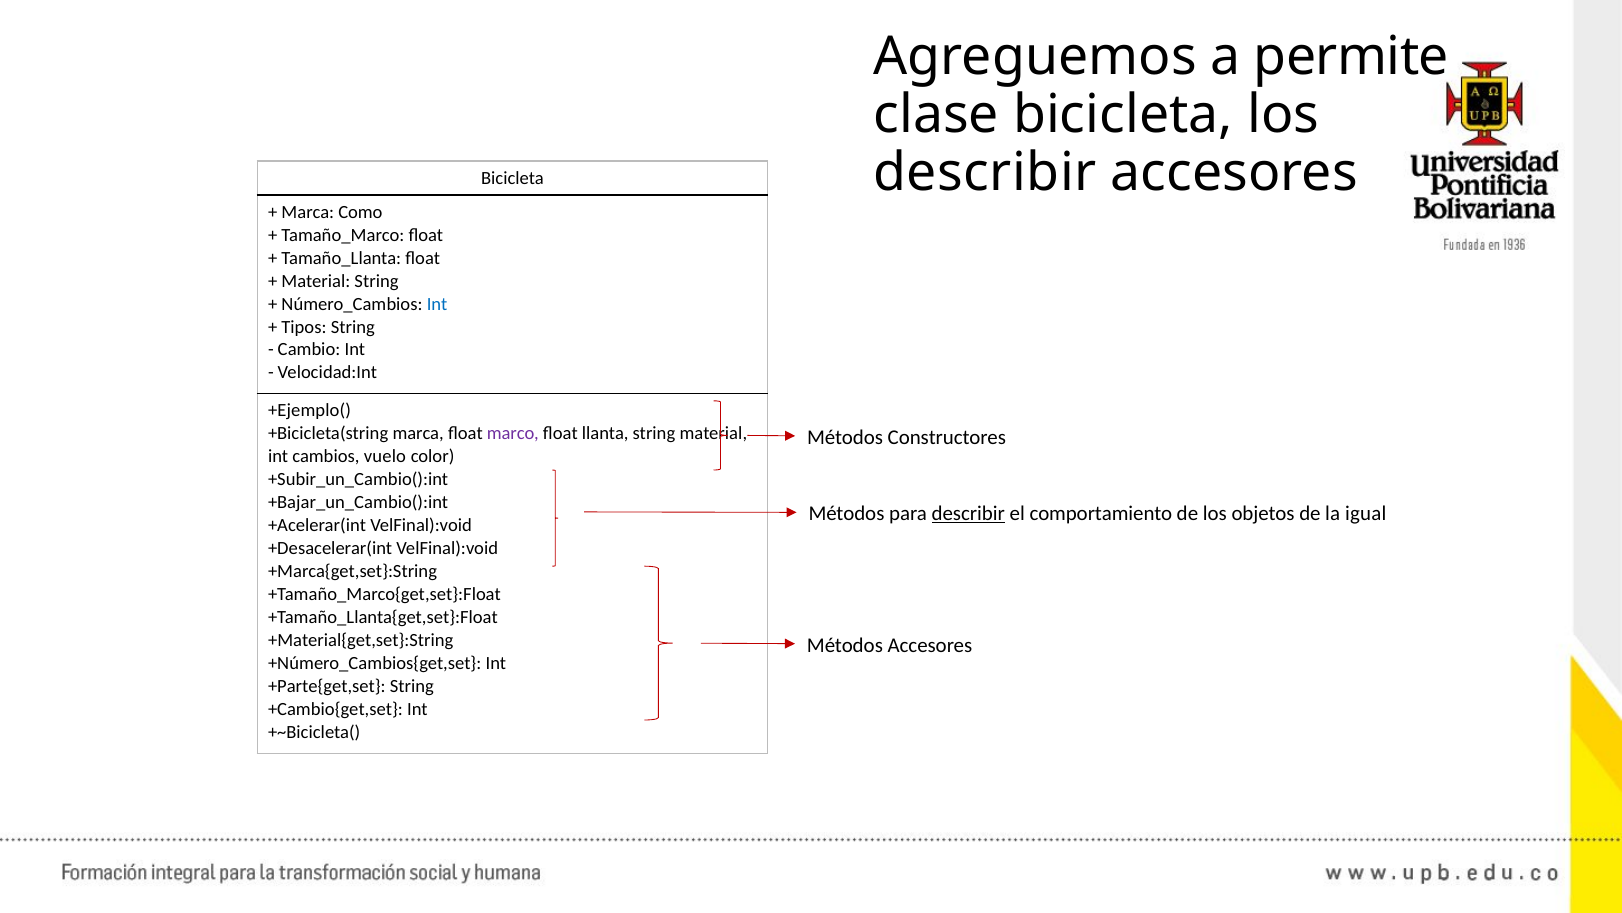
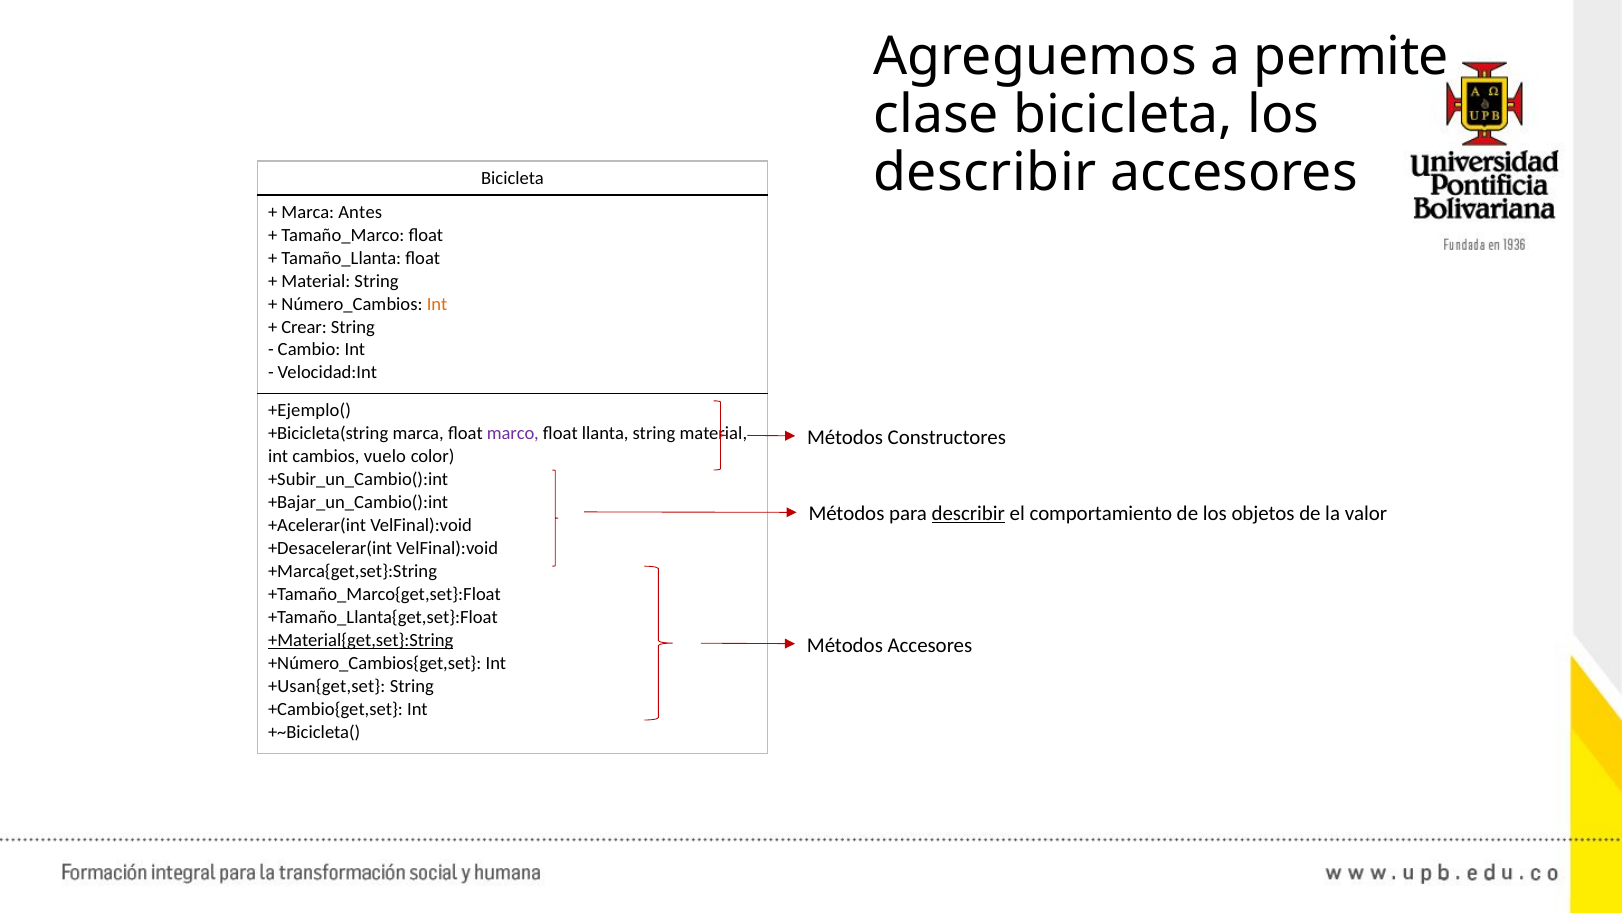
Como: Como -> Antes
Int at (437, 304) colour: blue -> orange
Tipos: Tipos -> Crear
igual: igual -> valor
+Material{get,set}:String underline: none -> present
+Parte{get,set: +Parte{get,set -> +Usan{get,set
